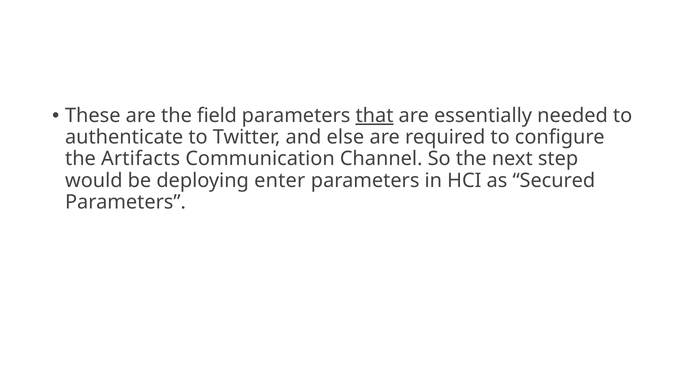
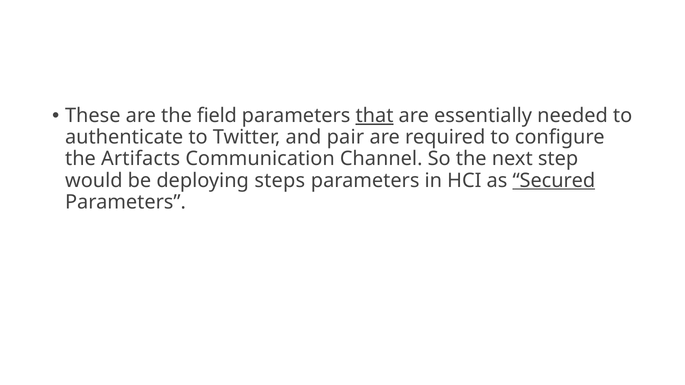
else: else -> pair
enter: enter -> steps
Secured underline: none -> present
